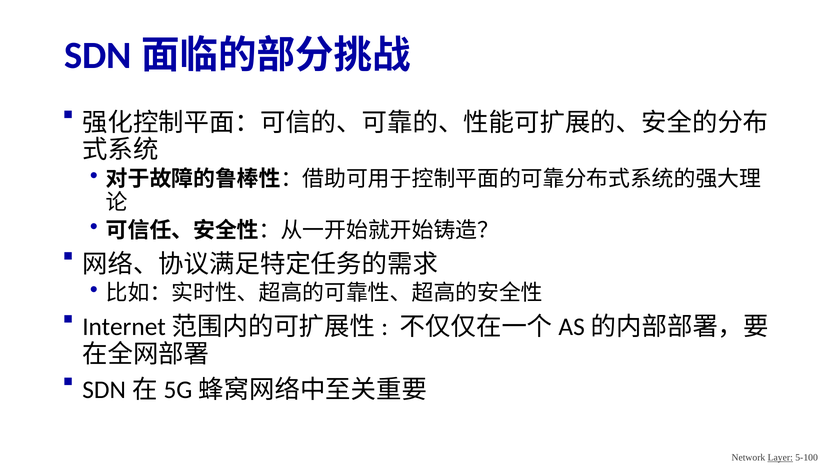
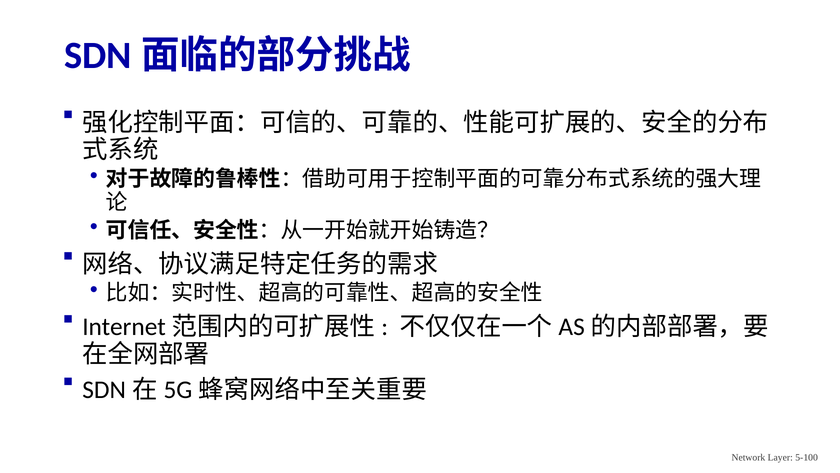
Layer underline: present -> none
